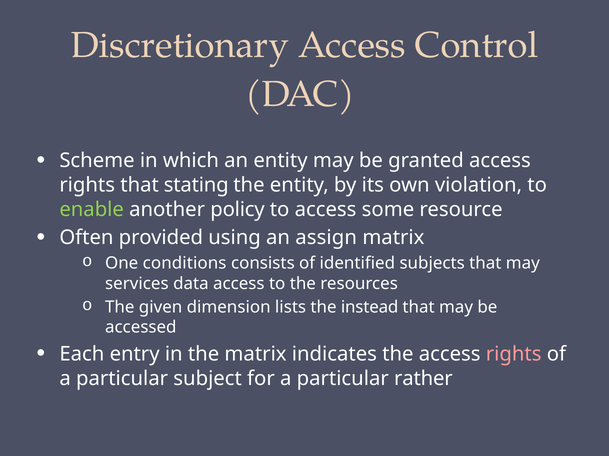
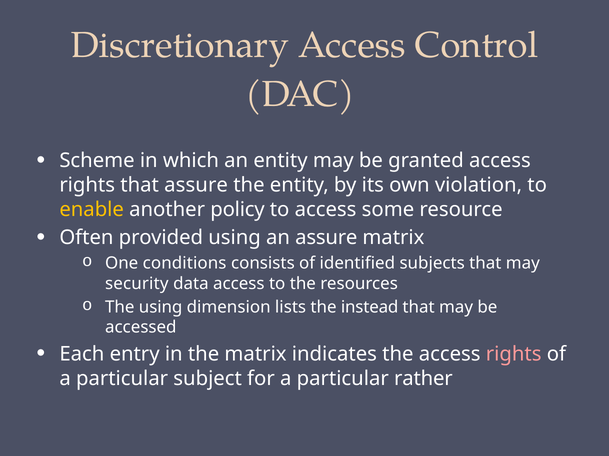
that stating: stating -> assure
enable colour: light green -> yellow
an assign: assign -> assure
services: services -> security
The given: given -> using
